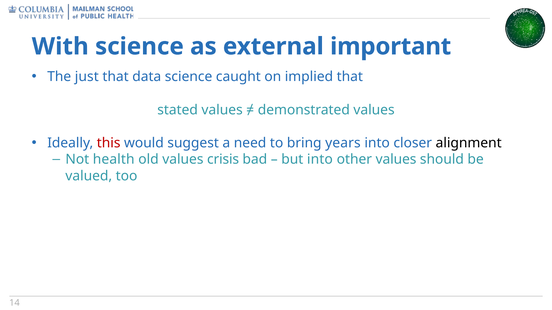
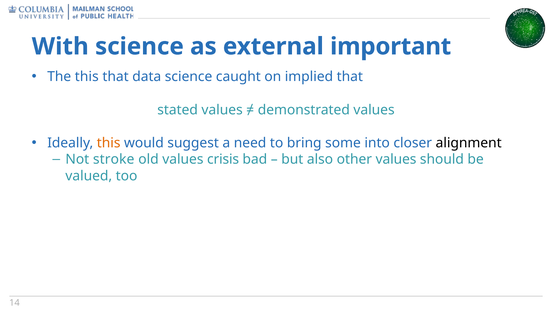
The just: just -> this
this at (109, 143) colour: red -> orange
years: years -> some
health: health -> stroke
but into: into -> also
